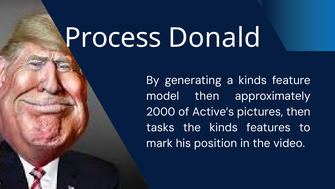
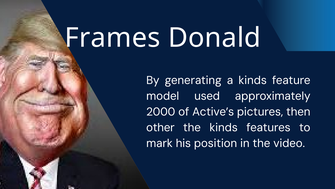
Process: Process -> Frames
model then: then -> used
tasks: tasks -> other
